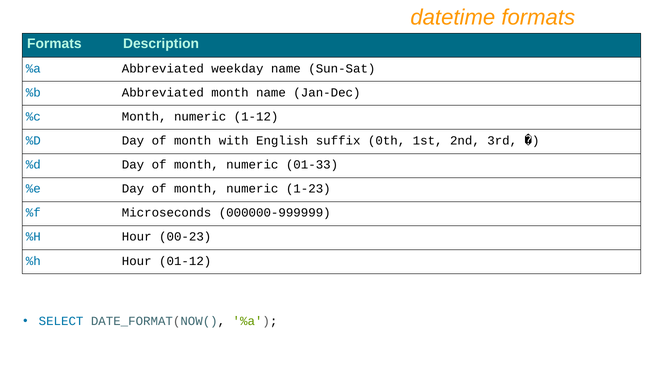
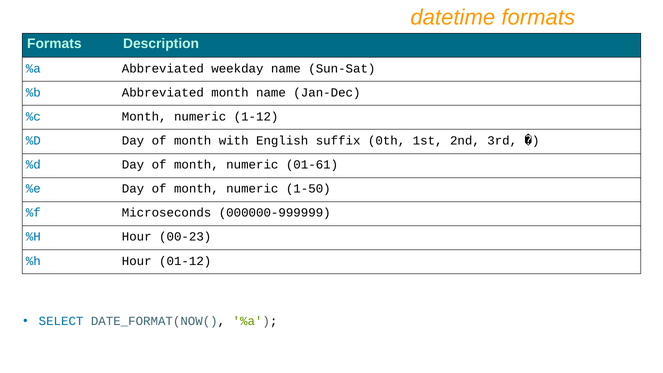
01-33: 01-33 -> 01-61
1-23: 1-23 -> 1-50
